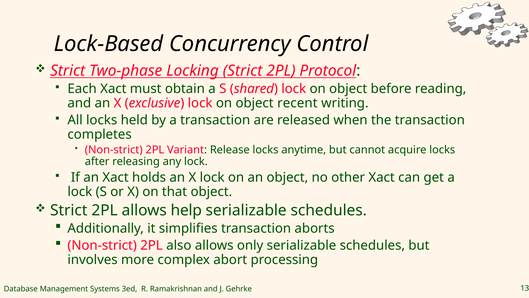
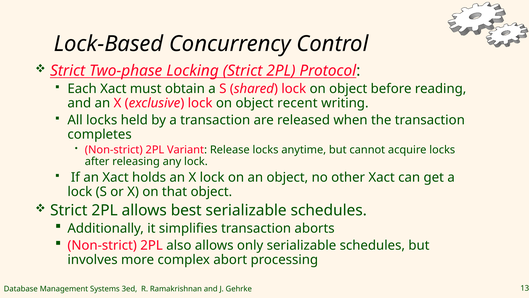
help: help -> best
